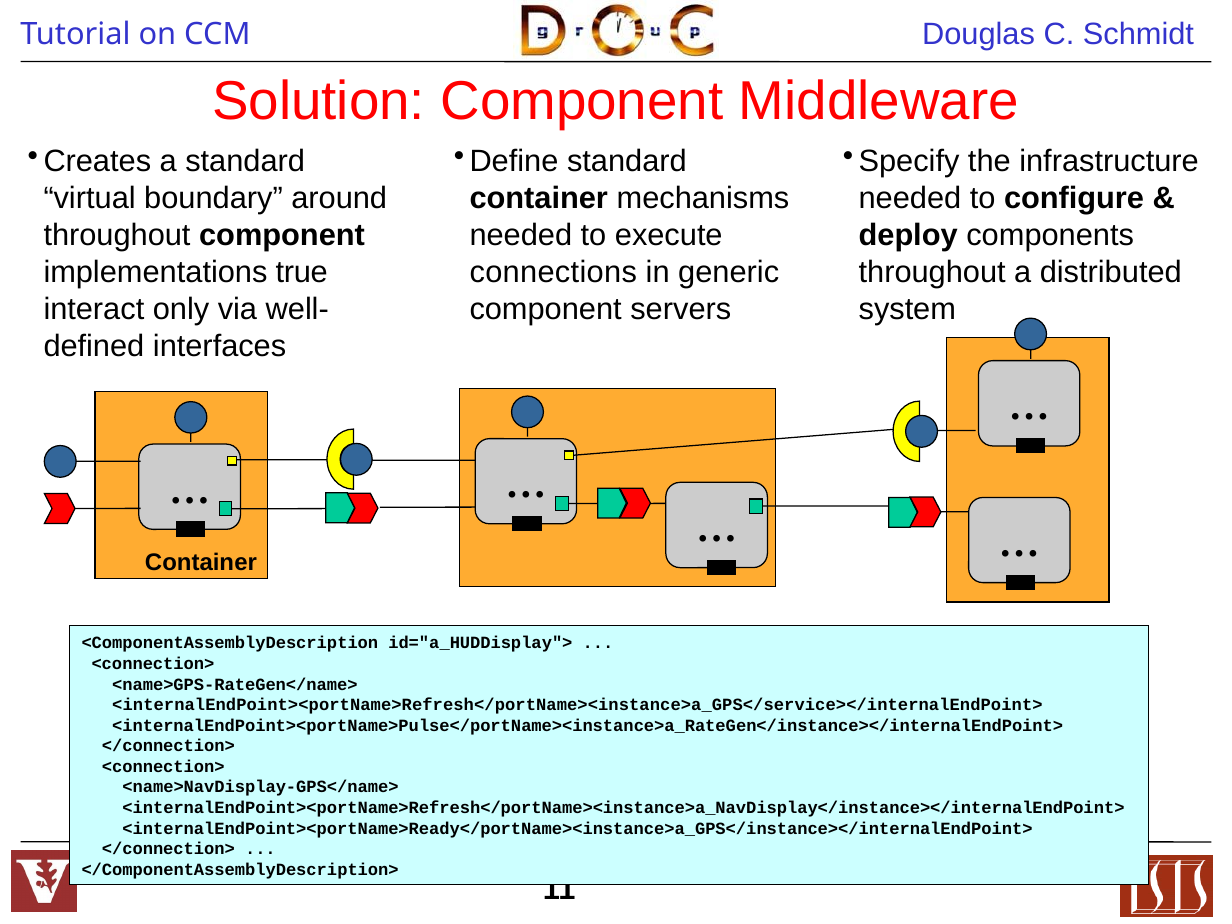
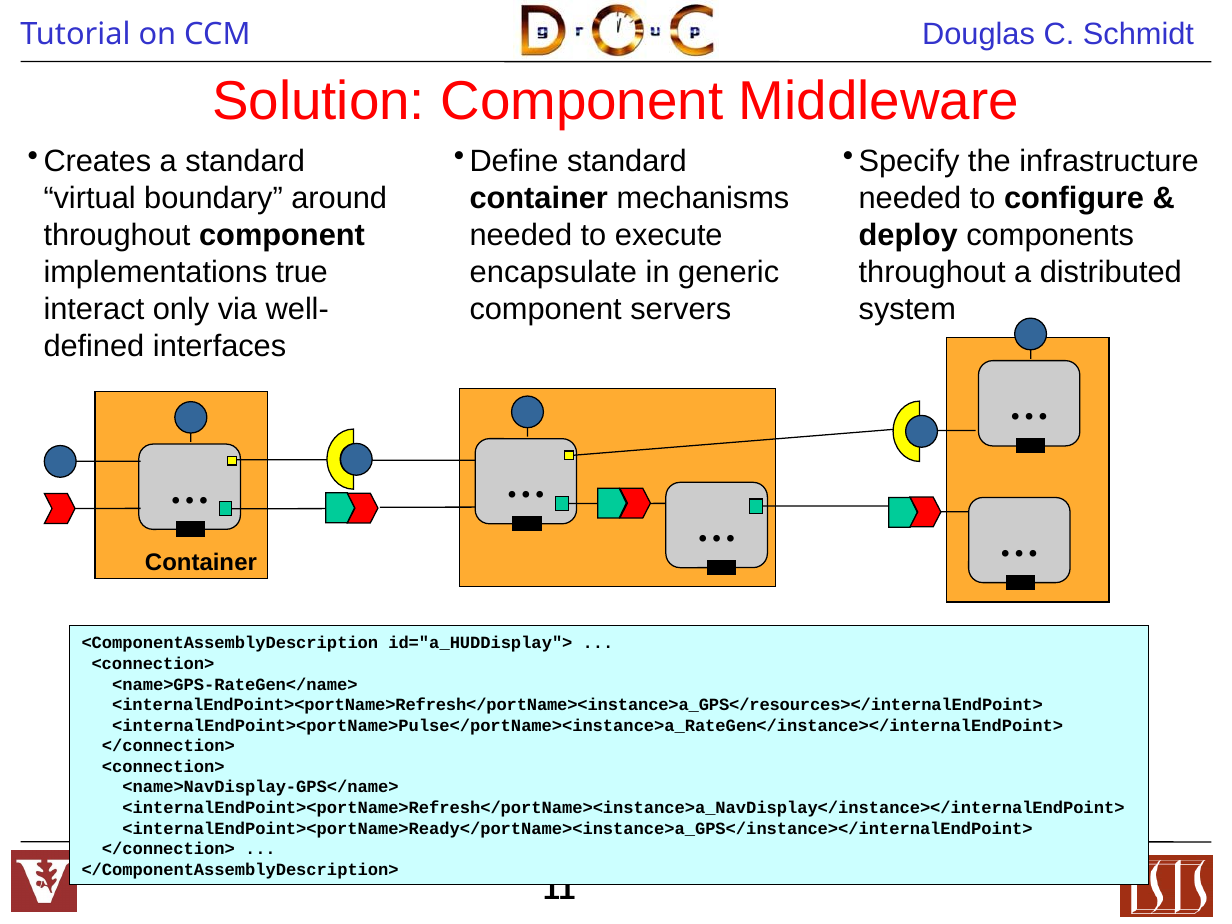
connections: connections -> encapsulate
<internalEndPoint><portName>Refresh</portName><instance>a_GPS</service></internalEndPoint>: <internalEndPoint><portName>Refresh</portName><instance>a_GPS</service></internalEndPoint> -> <internalEndPoint><portName>Refresh</portName><instance>a_GPS</resources></internalEndPoint>
